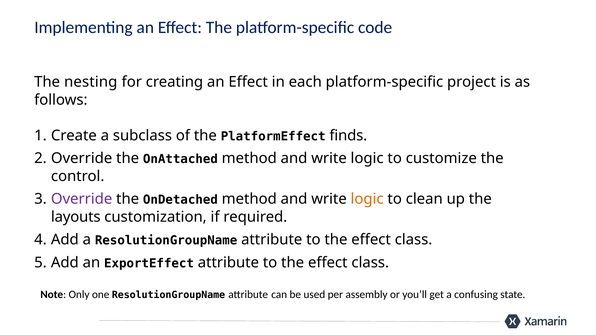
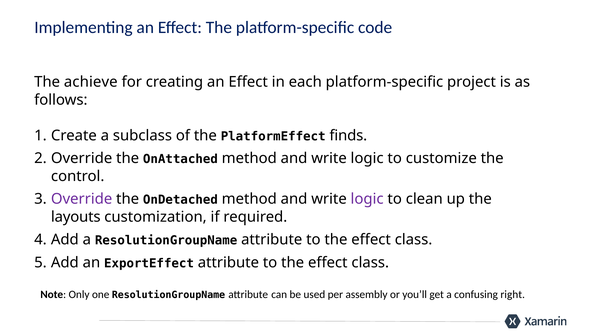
nesting: nesting -> achieve
logic at (367, 199) colour: orange -> purple
state: state -> right
